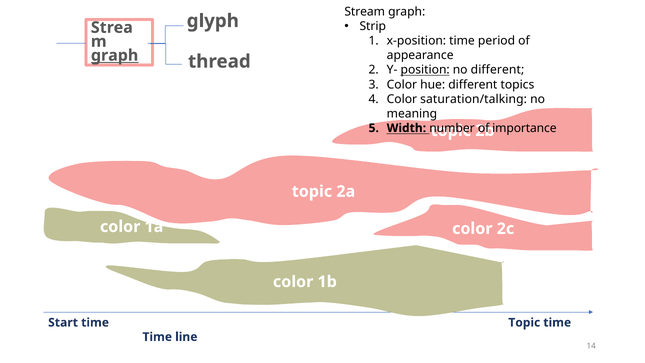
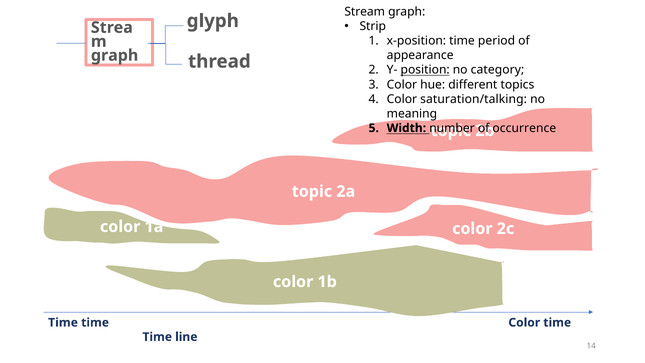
graph at (115, 55) underline: present -> none
no different: different -> category
importance: importance -> occurrence
Start at (63, 322): Start -> Time
time Topic: Topic -> Color
